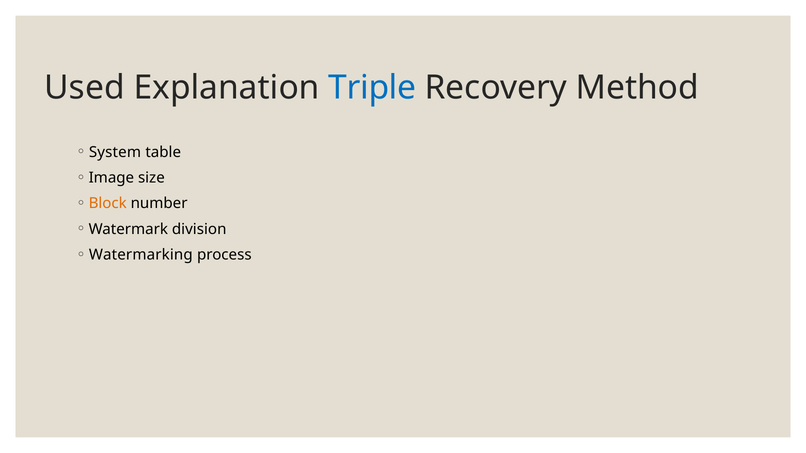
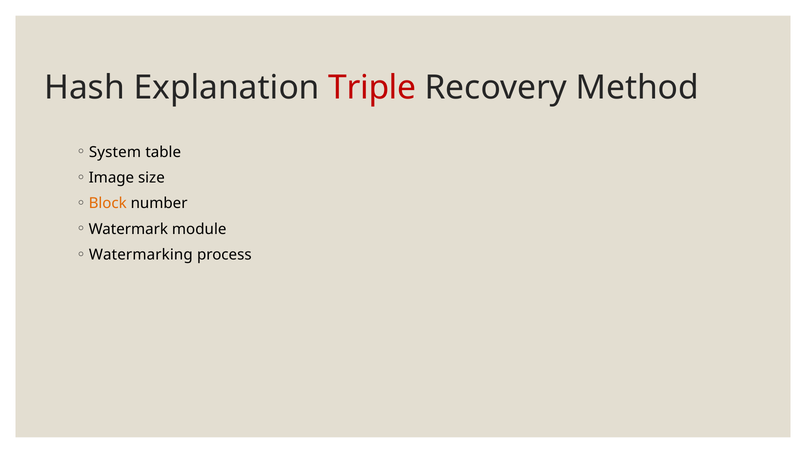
Used: Used -> Hash
Triple colour: blue -> red
division: division -> module
